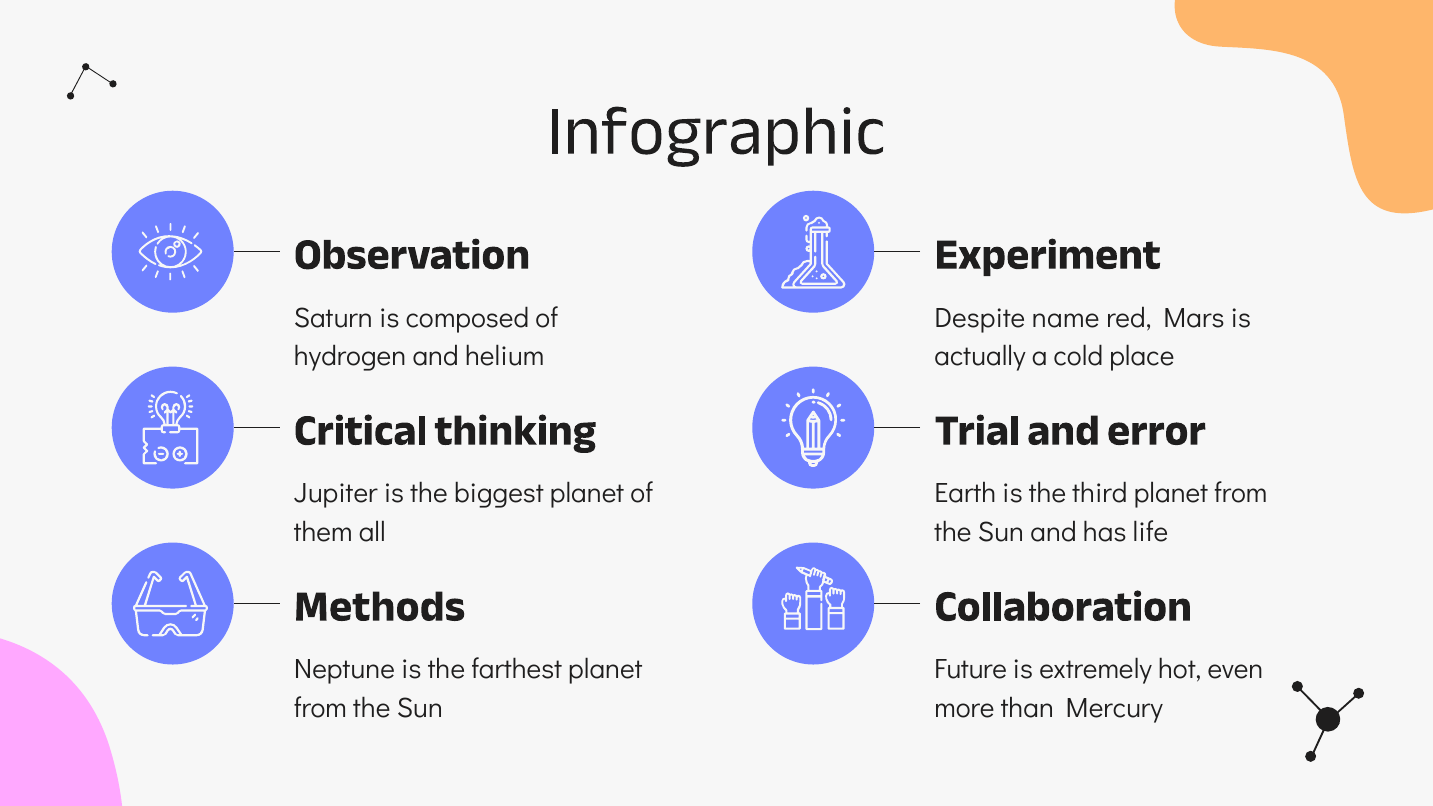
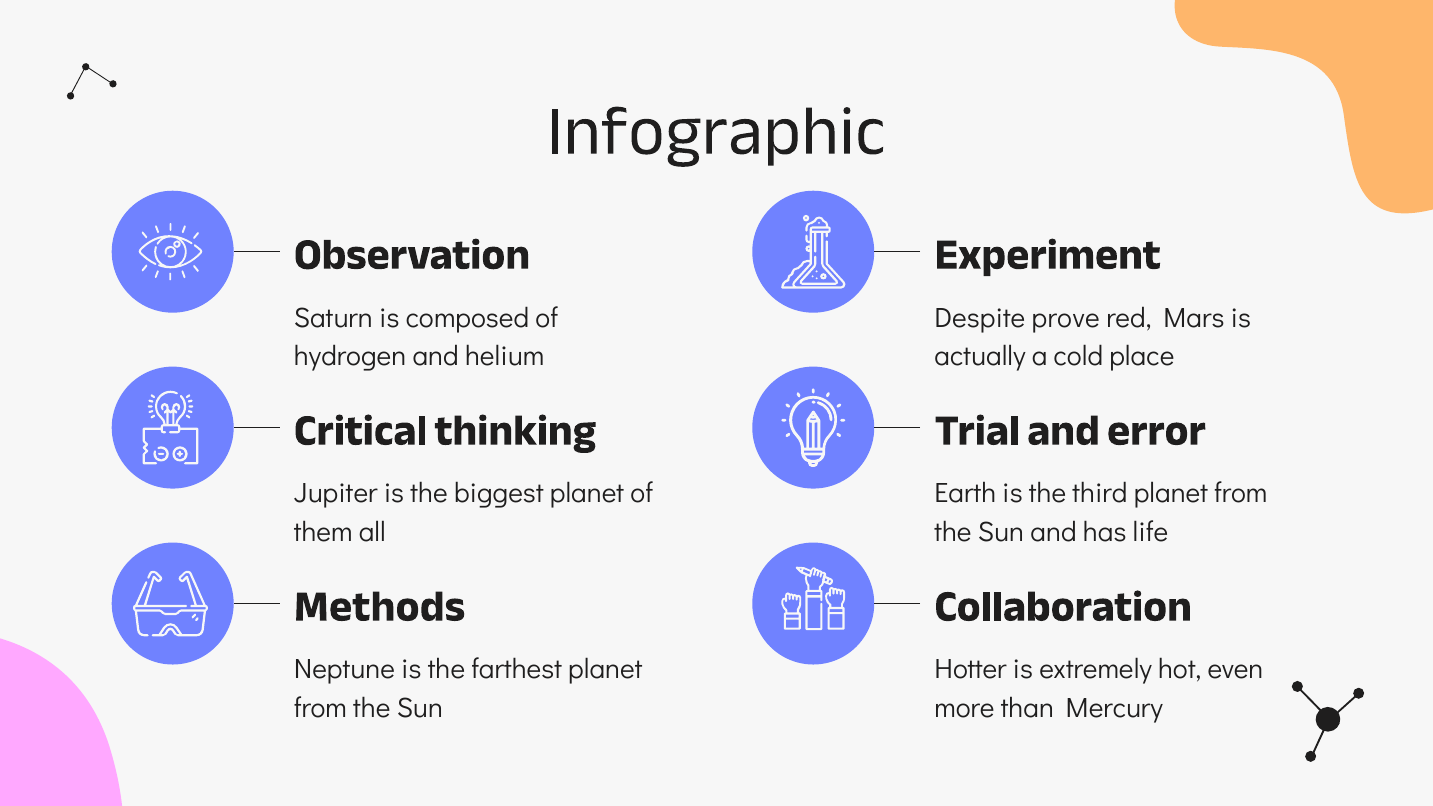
name: name -> prove
Future: Future -> Hotter
